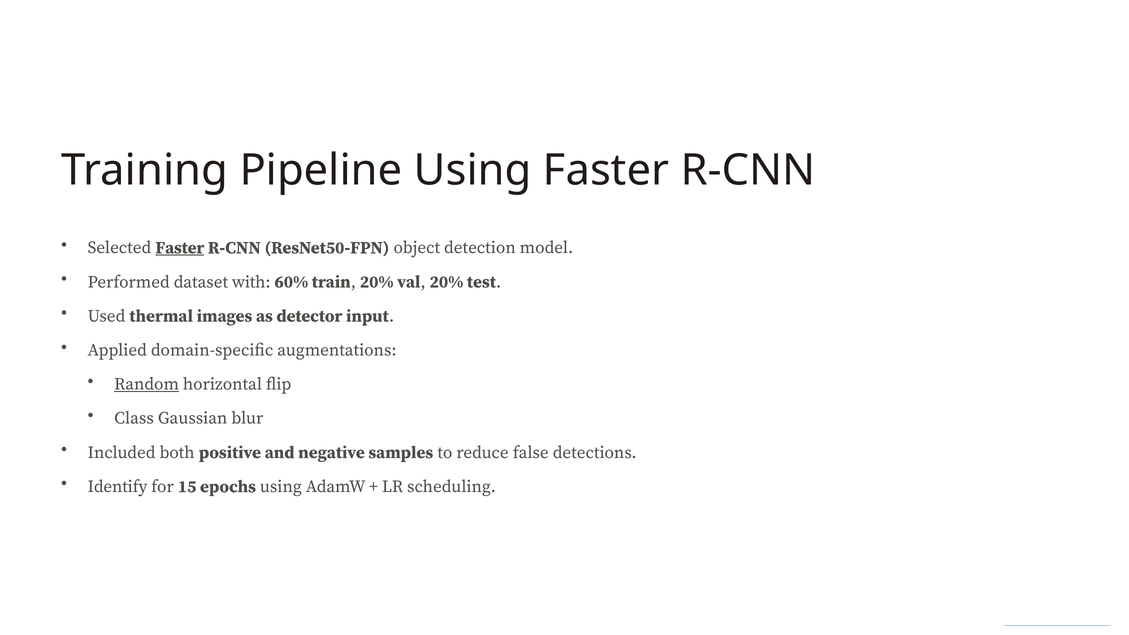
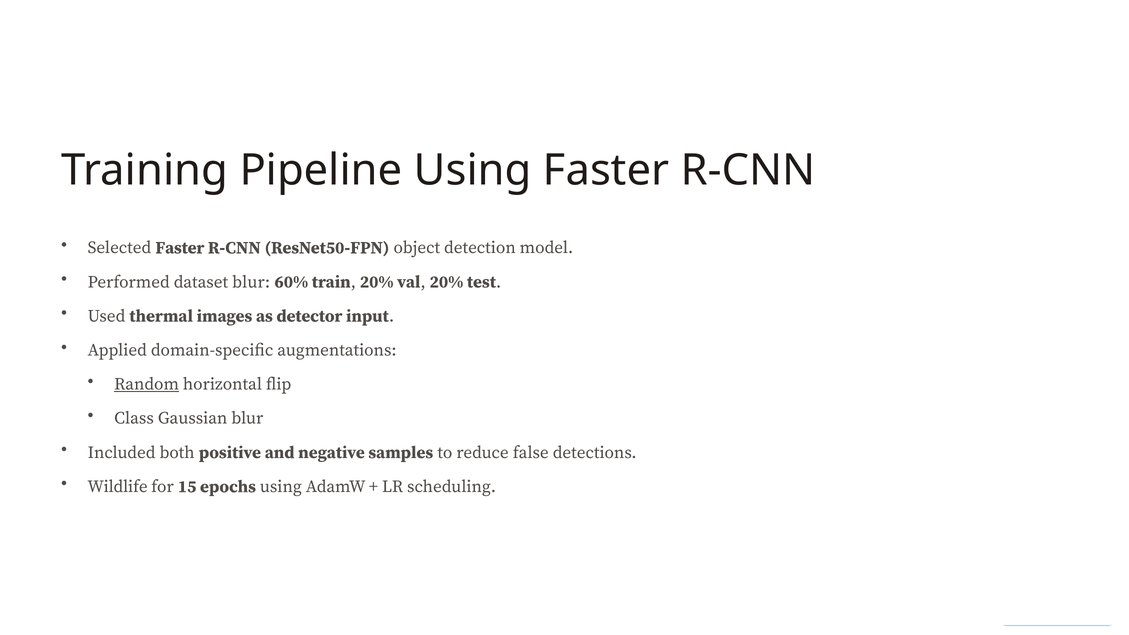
Faster at (180, 248) underline: present -> none
dataset with: with -> blur
Identify: Identify -> Wildlife
